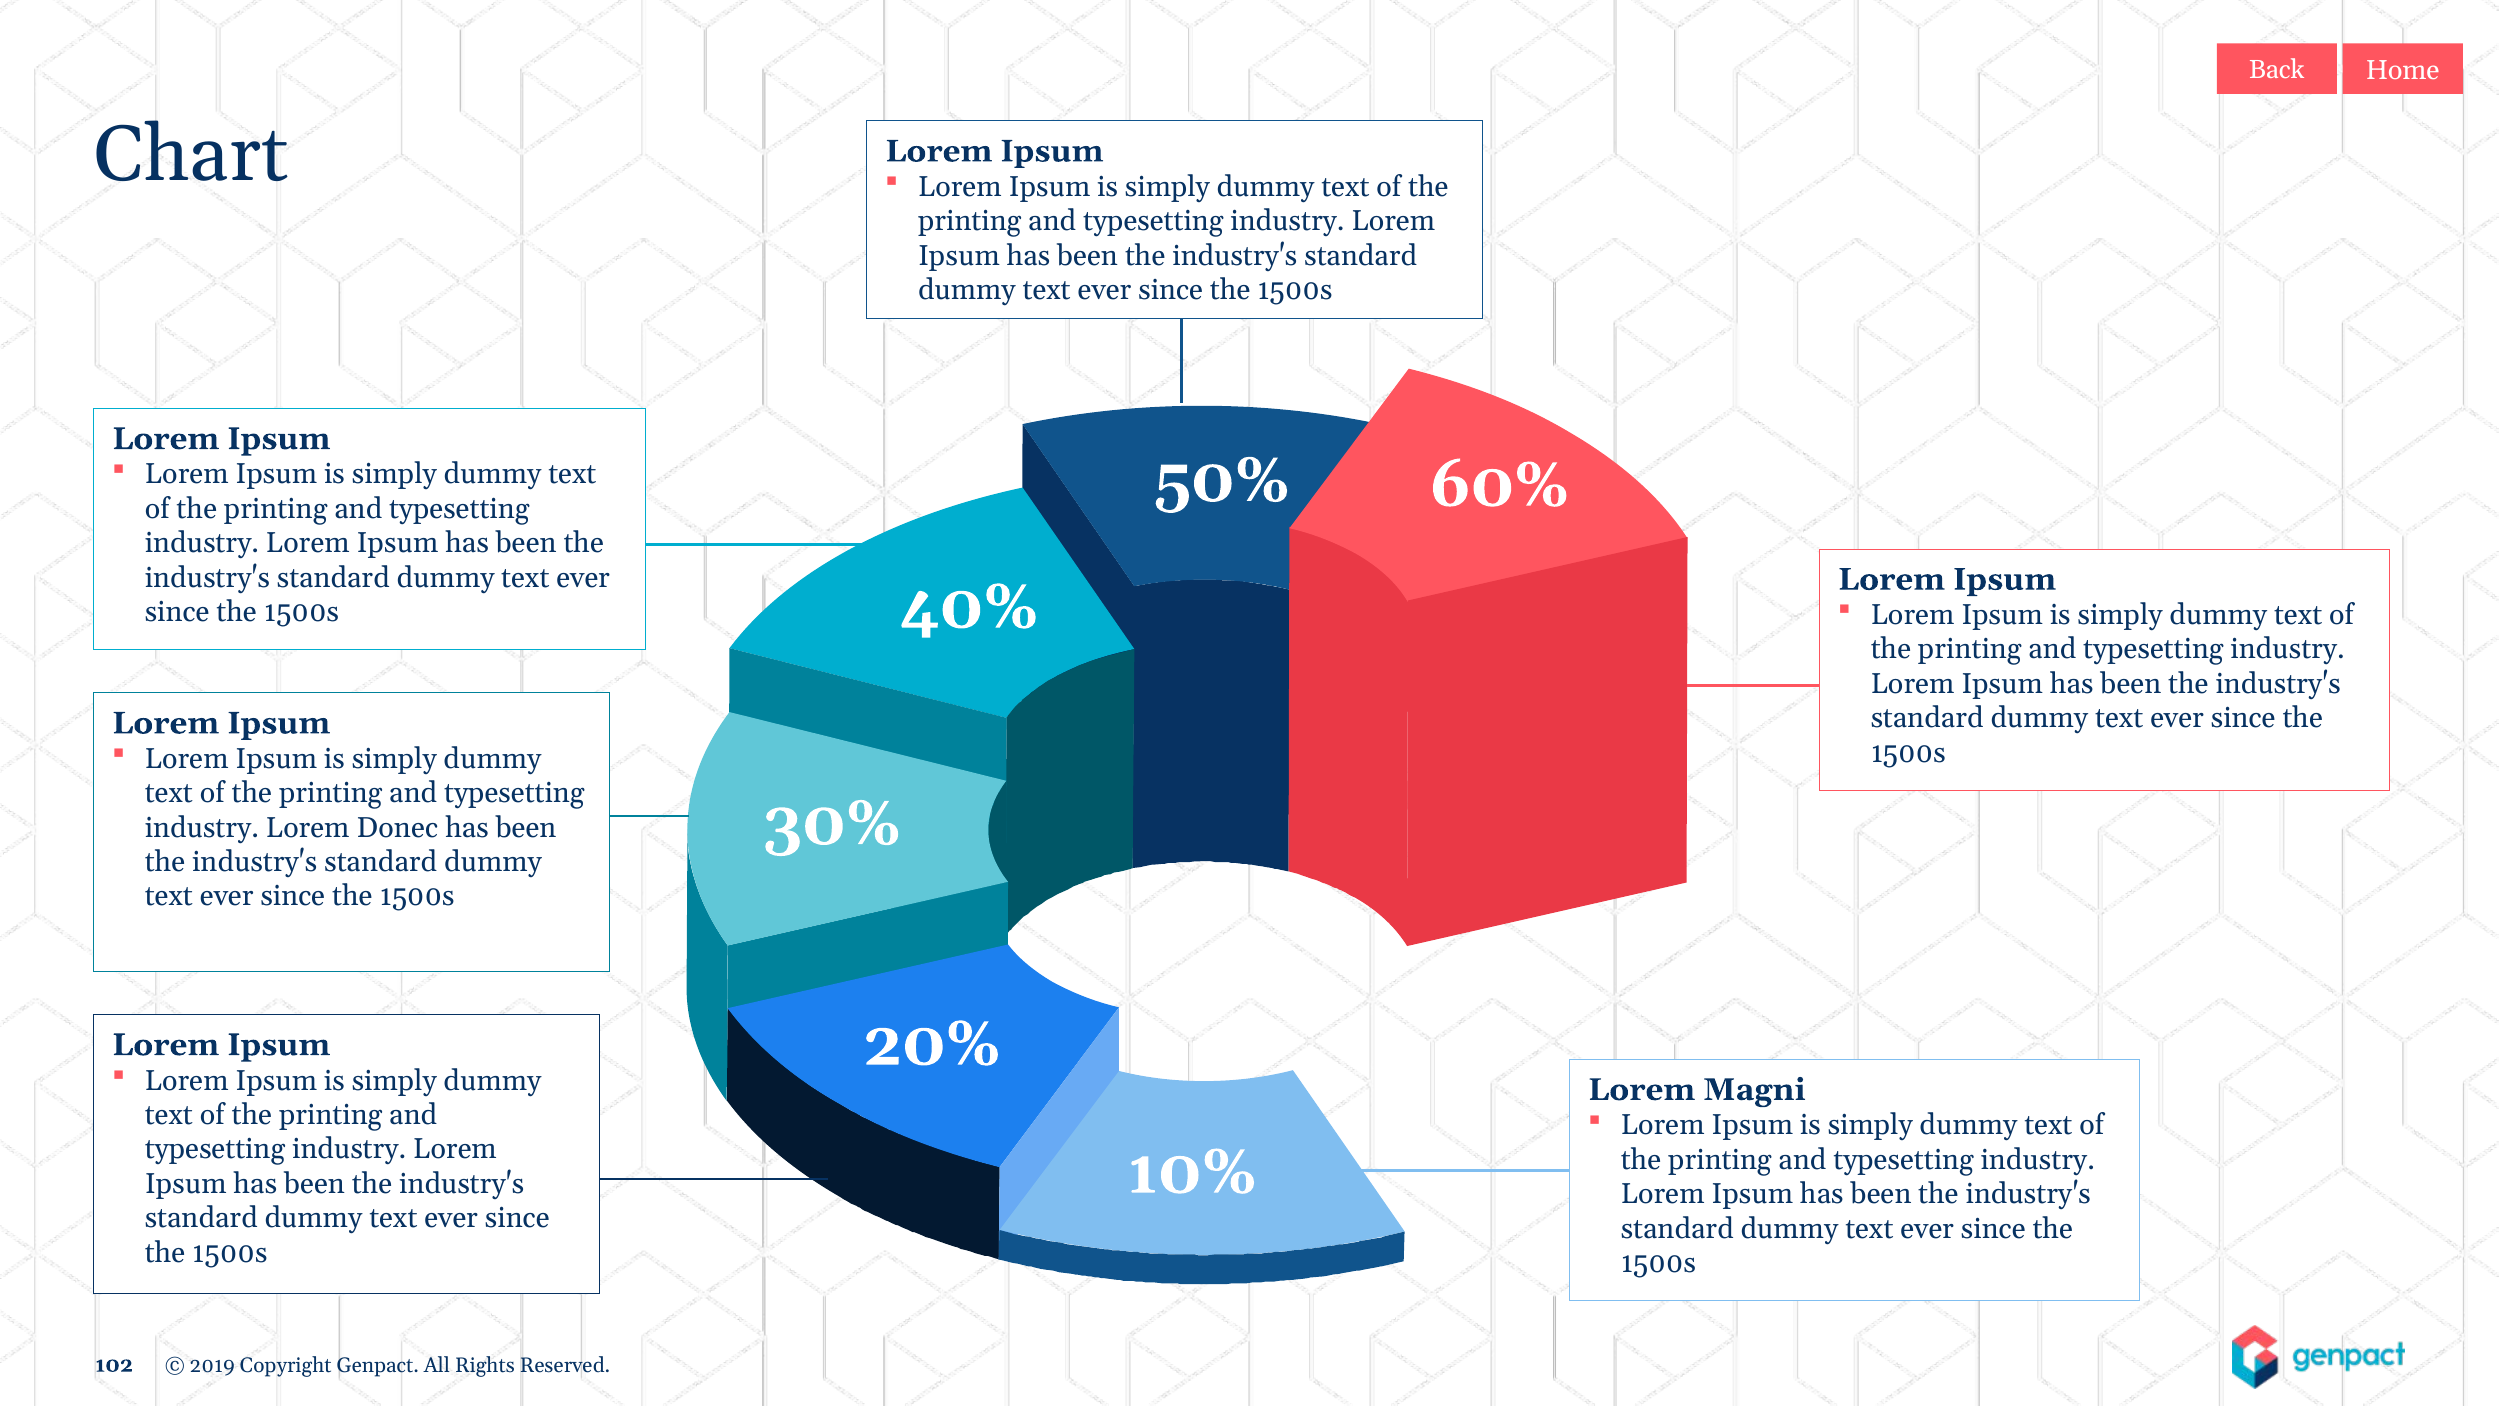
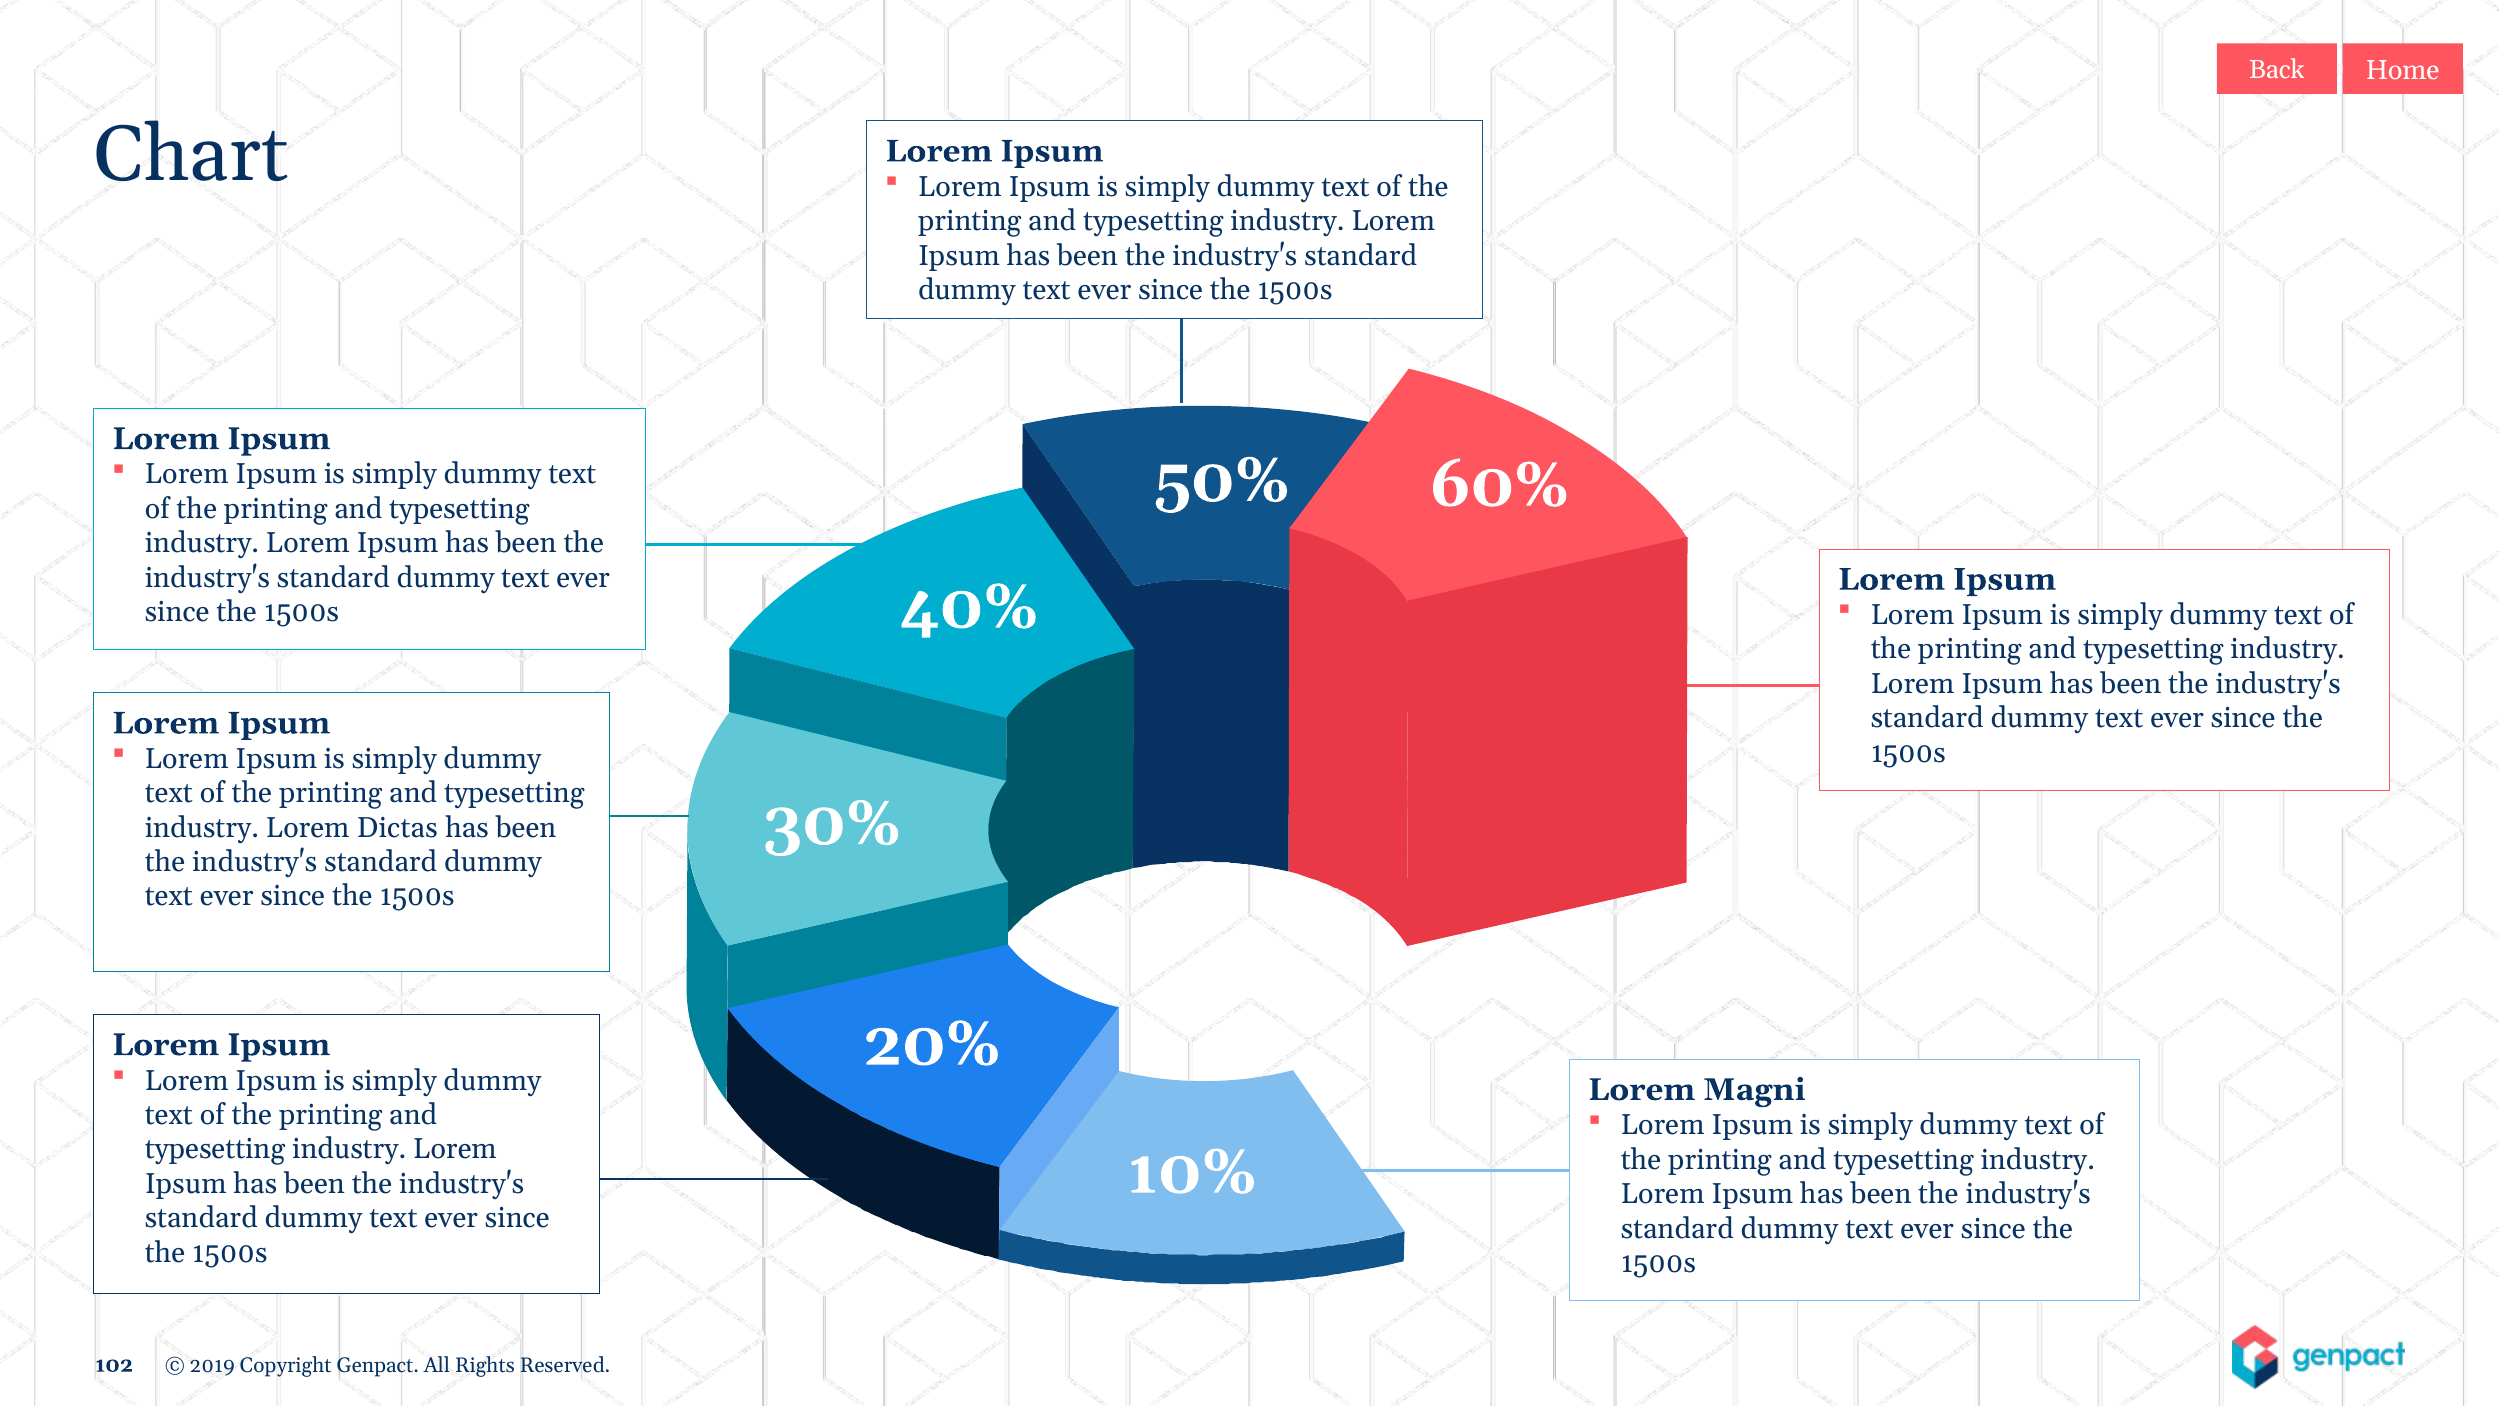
Donec: Donec -> Dictas
